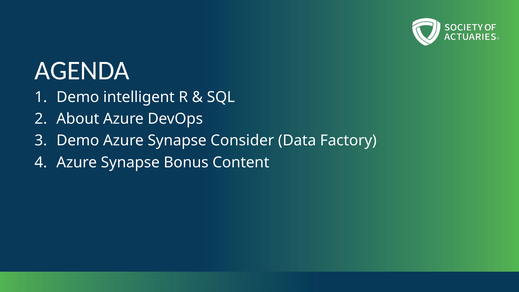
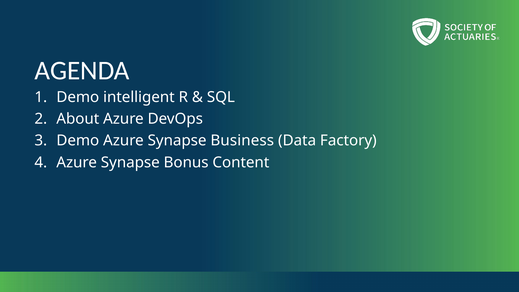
Consider: Consider -> Business
